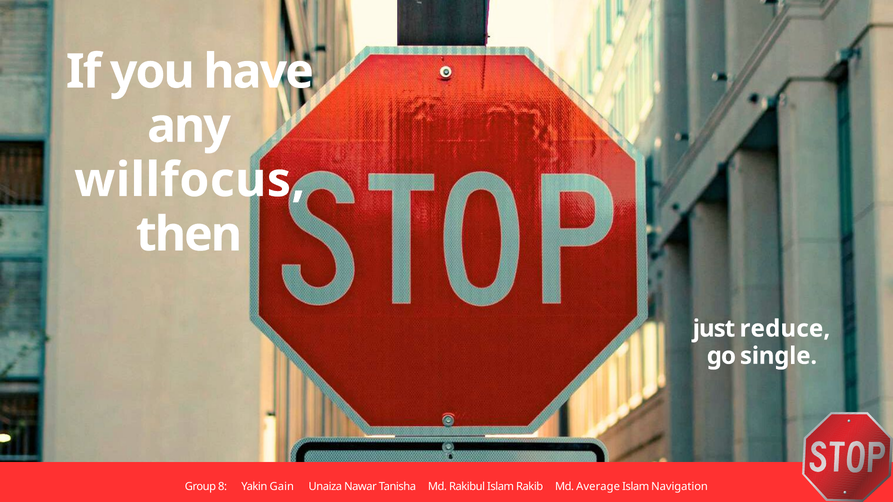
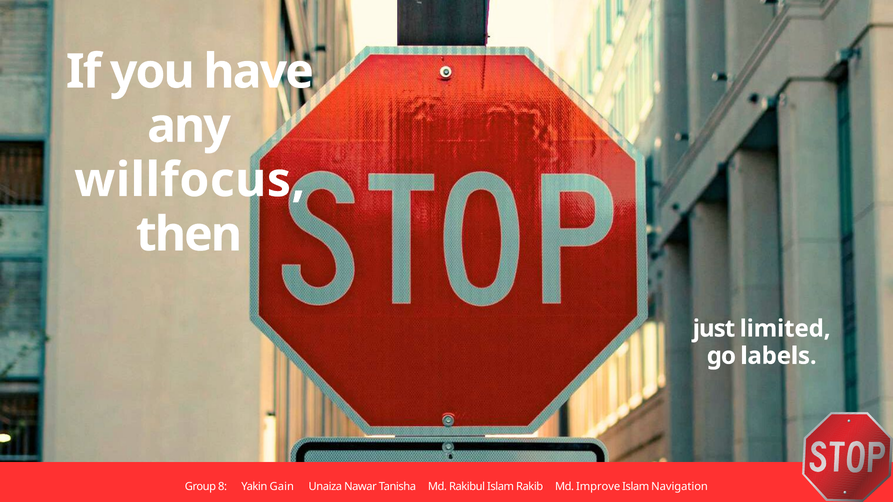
reduce: reduce -> limited
single: single -> labels
Average: Average -> Improve
